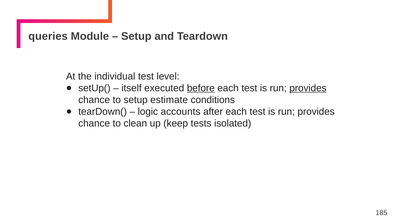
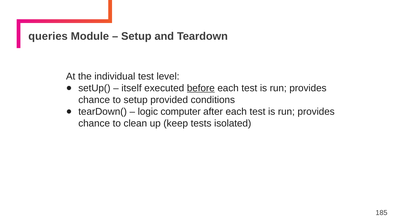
provides at (308, 88) underline: present -> none
estimate: estimate -> provided
accounts: accounts -> computer
